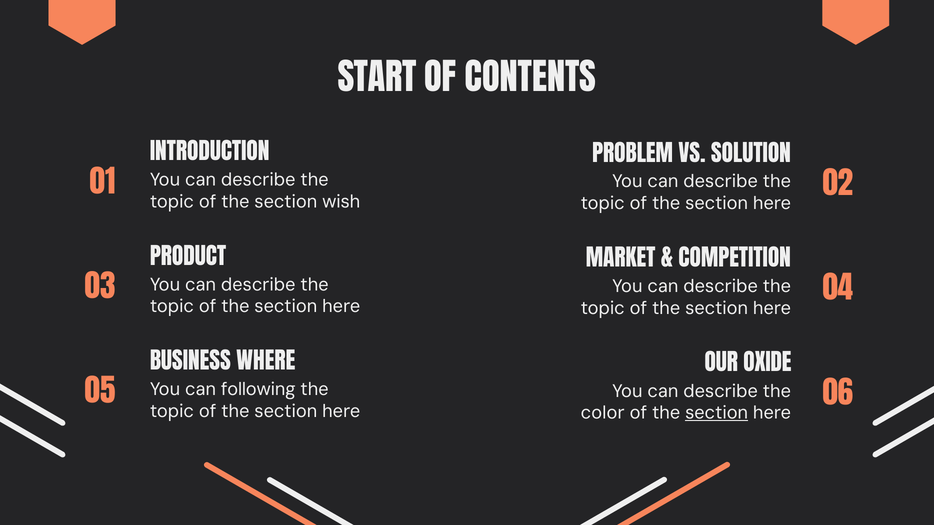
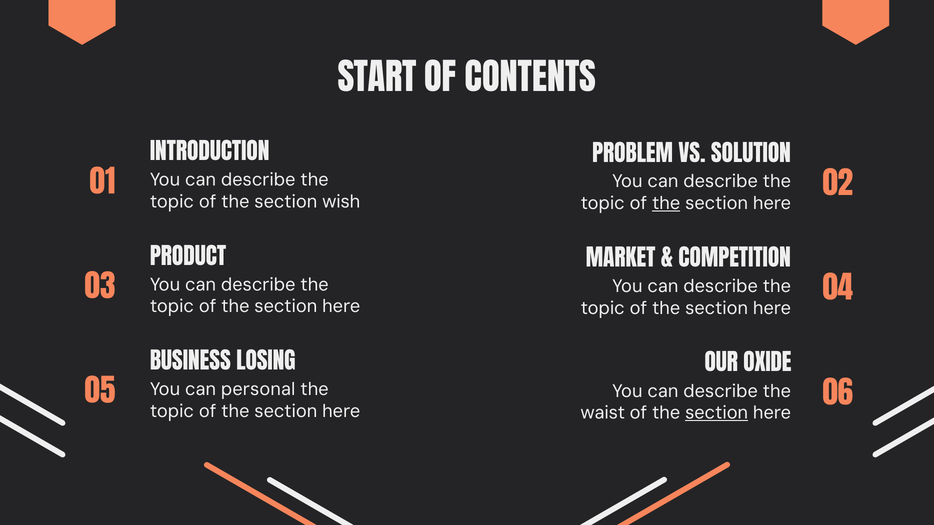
the at (666, 203) underline: none -> present
WHERE: WHERE -> LOSING
following: following -> personal
color: color -> waist
